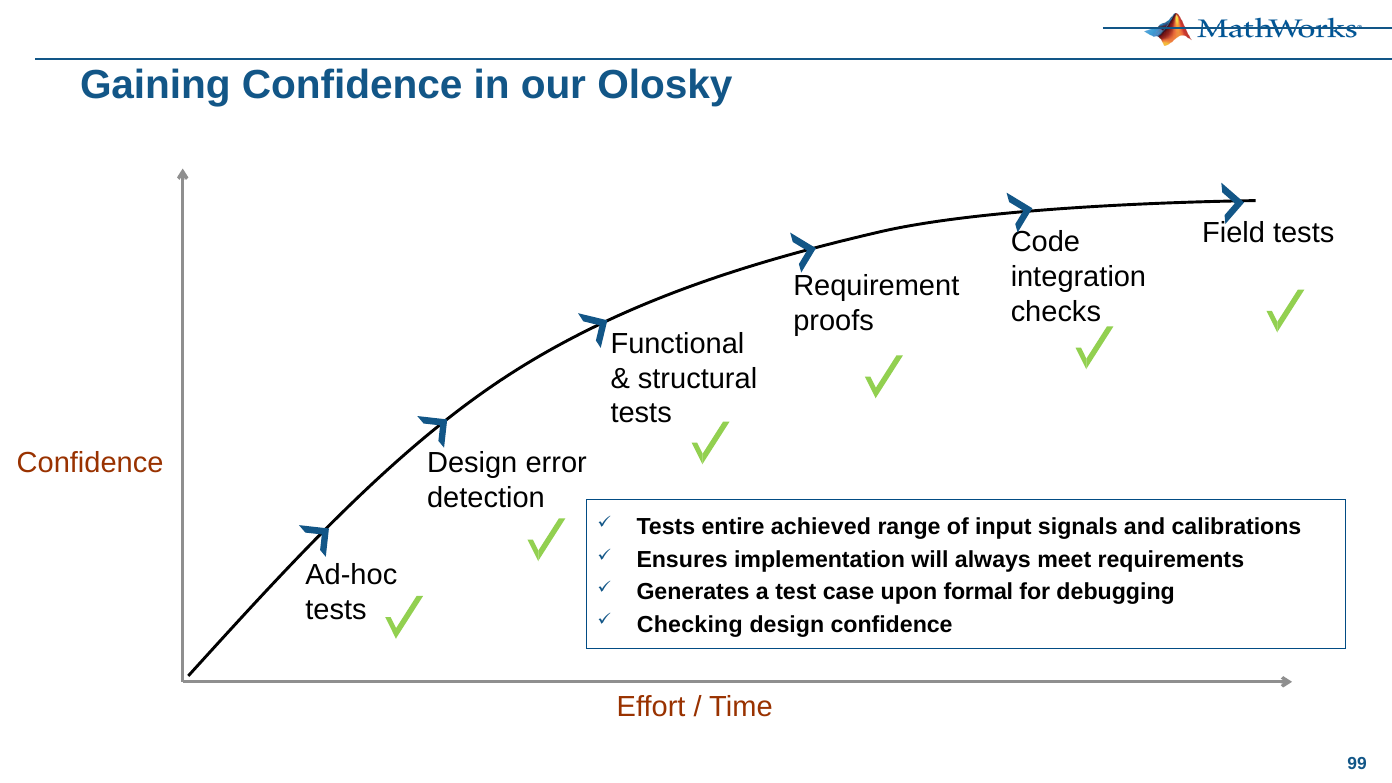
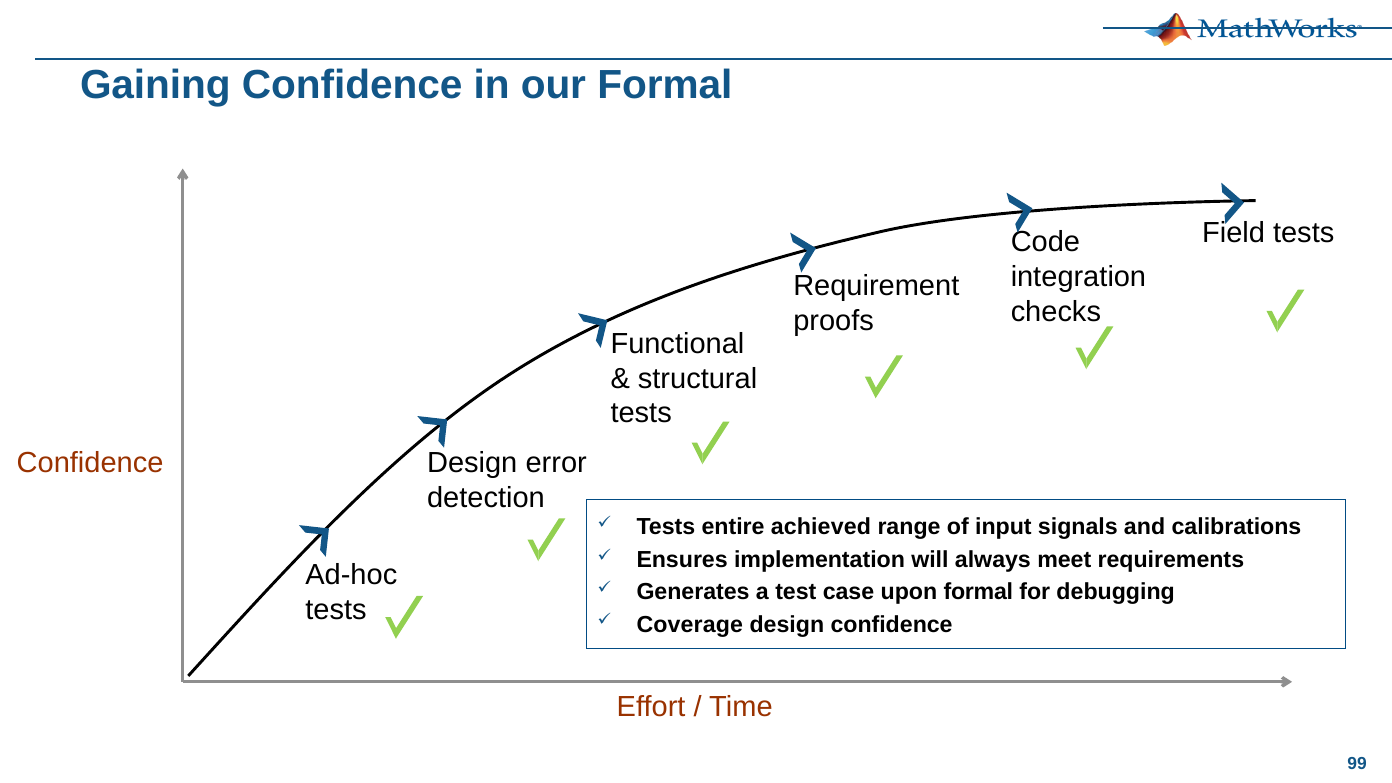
our Olosky: Olosky -> Formal
Checking: Checking -> Coverage
